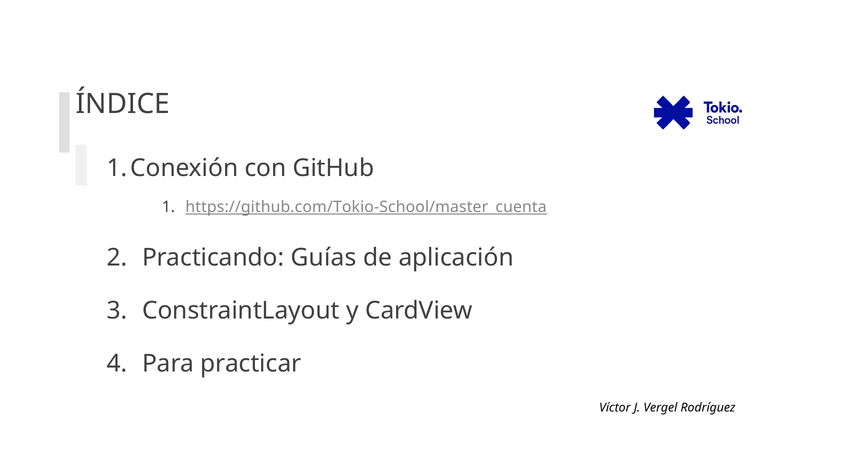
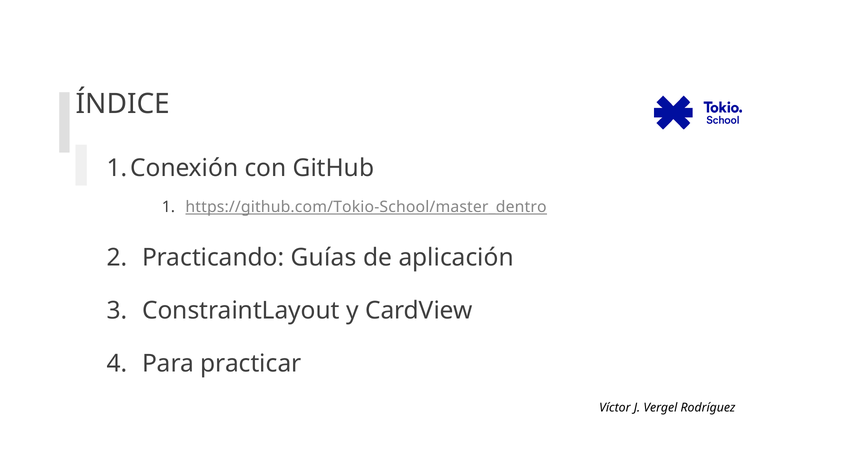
https://github.com/Tokio-School/master_cuenta: https://github.com/Tokio-School/master_cuenta -> https://github.com/Tokio-School/master_dentro
